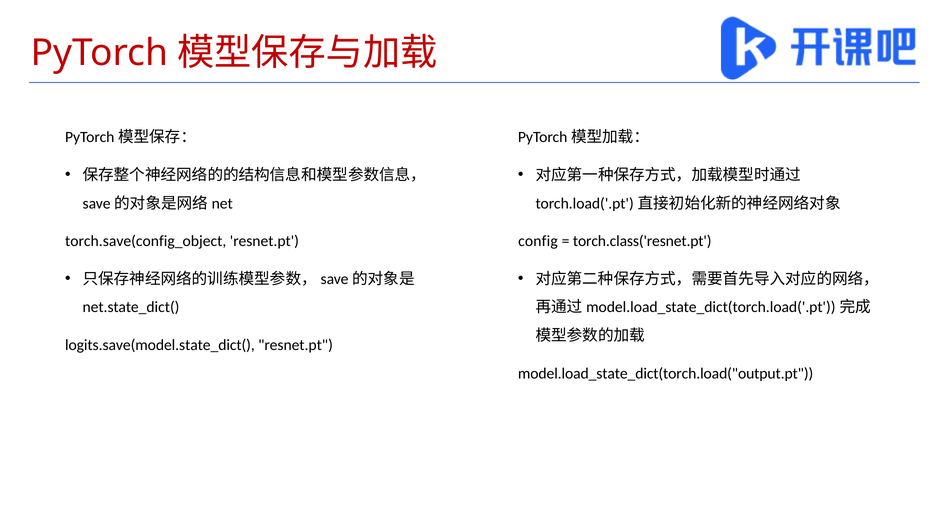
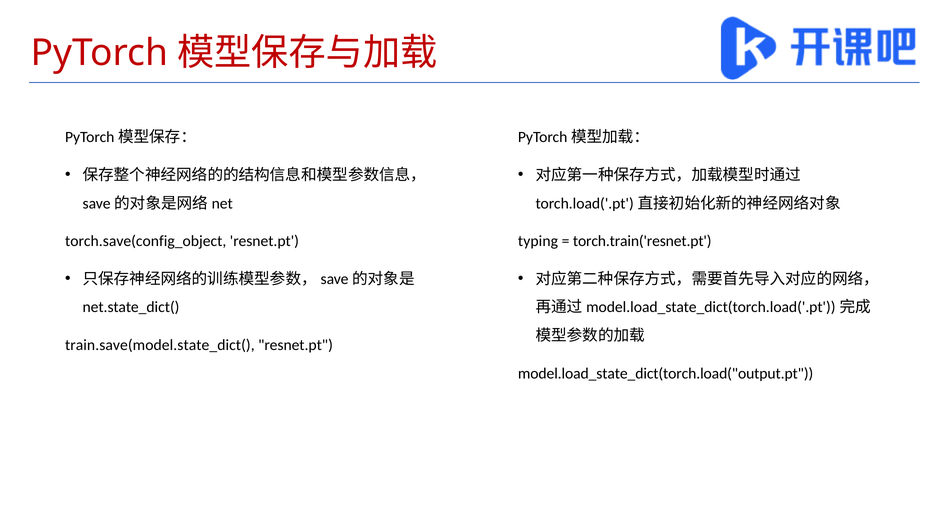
config: config -> typing
torch.class('resnet.pt: torch.class('resnet.pt -> torch.train('resnet.pt
logits.save(model.state_dict(: logits.save(model.state_dict( -> train.save(model.state_dict(
